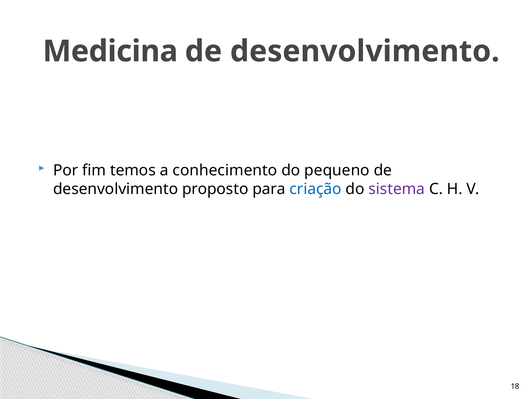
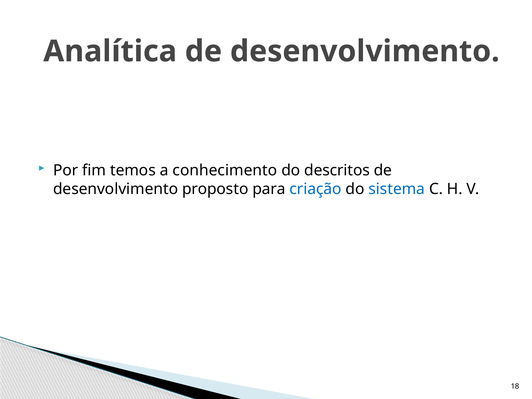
Medicina: Medicina -> Analítica
pequeno: pequeno -> descritos
sistema colour: purple -> blue
